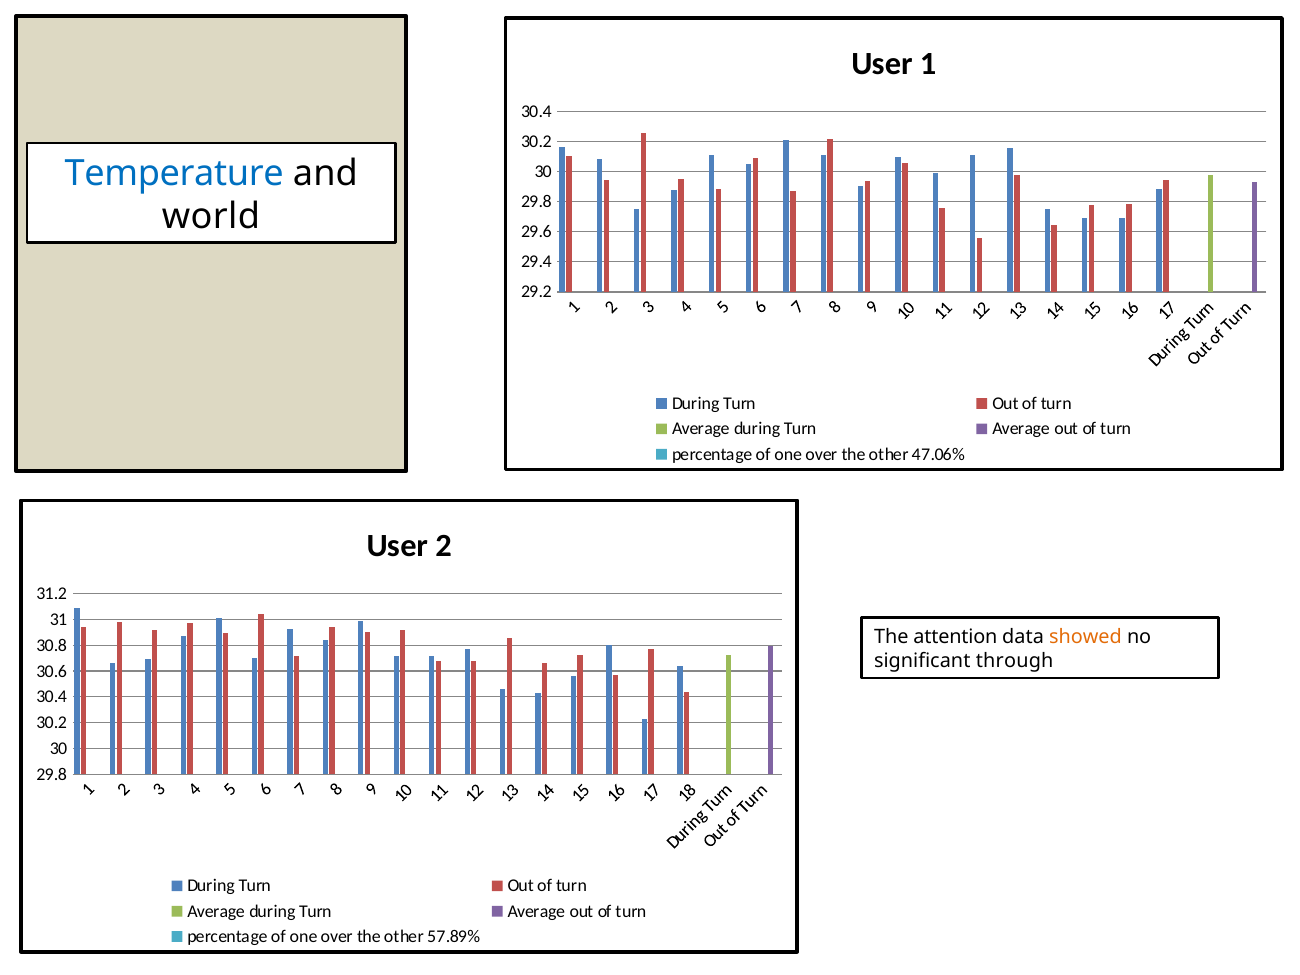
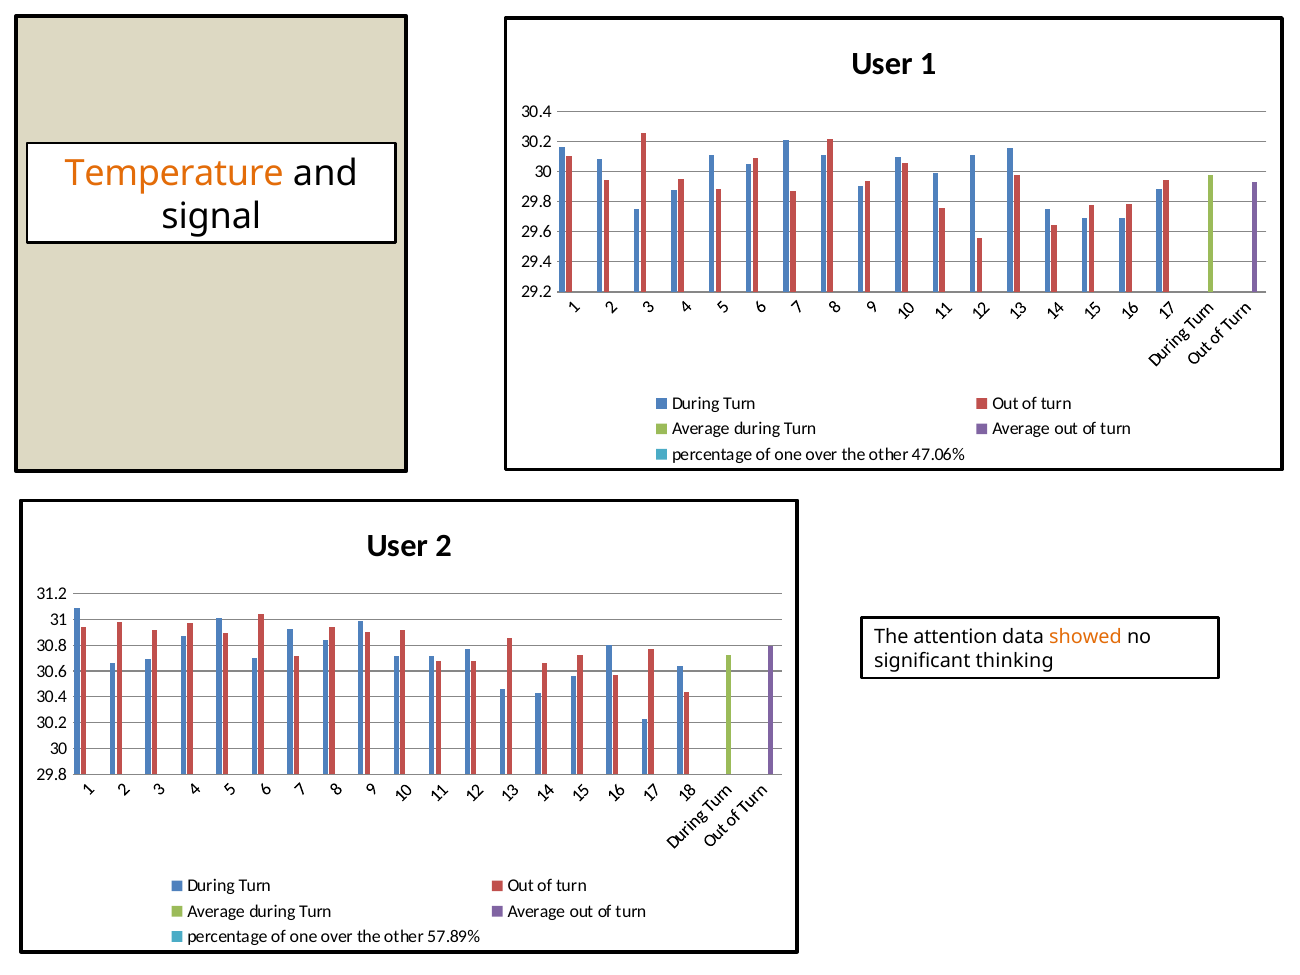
Temperature colour: blue -> orange
world: world -> signal
through: through -> thinking
